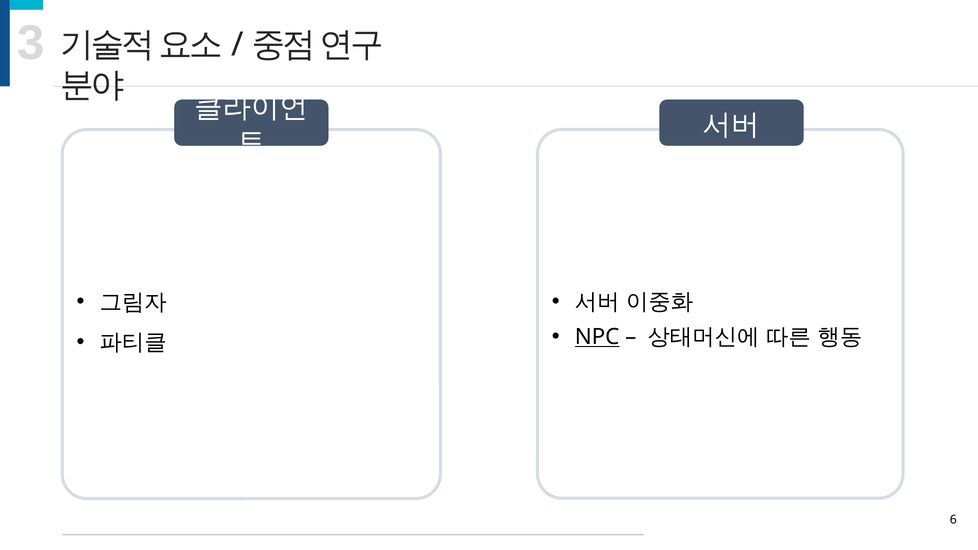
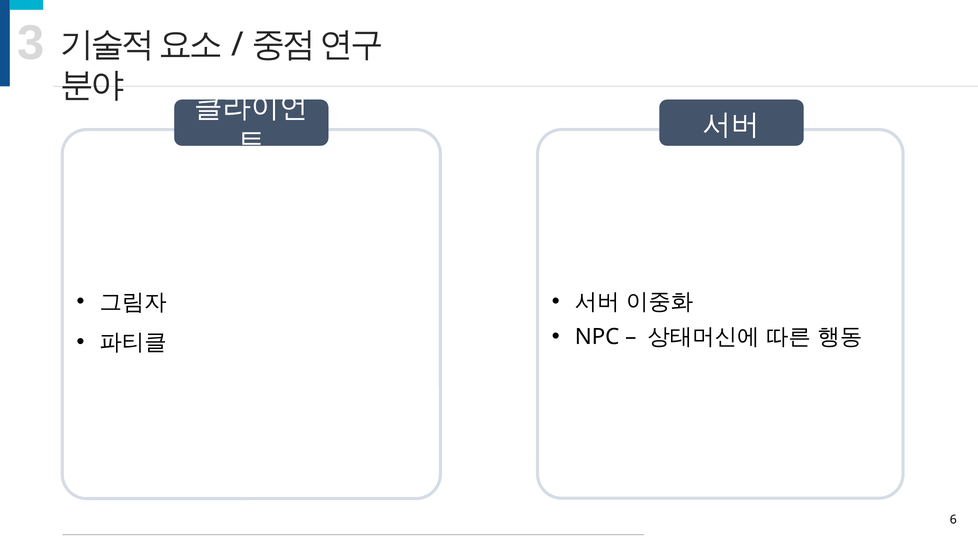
NPC underline: present -> none
